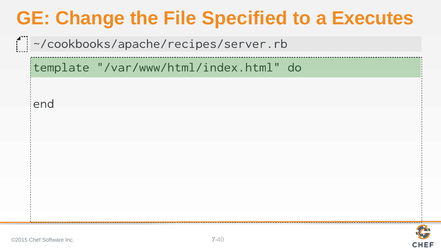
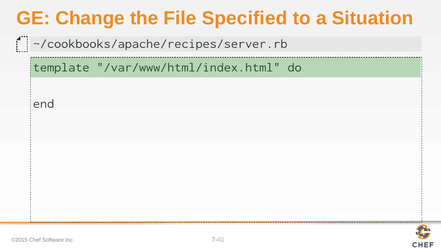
Executes: Executes -> Situation
